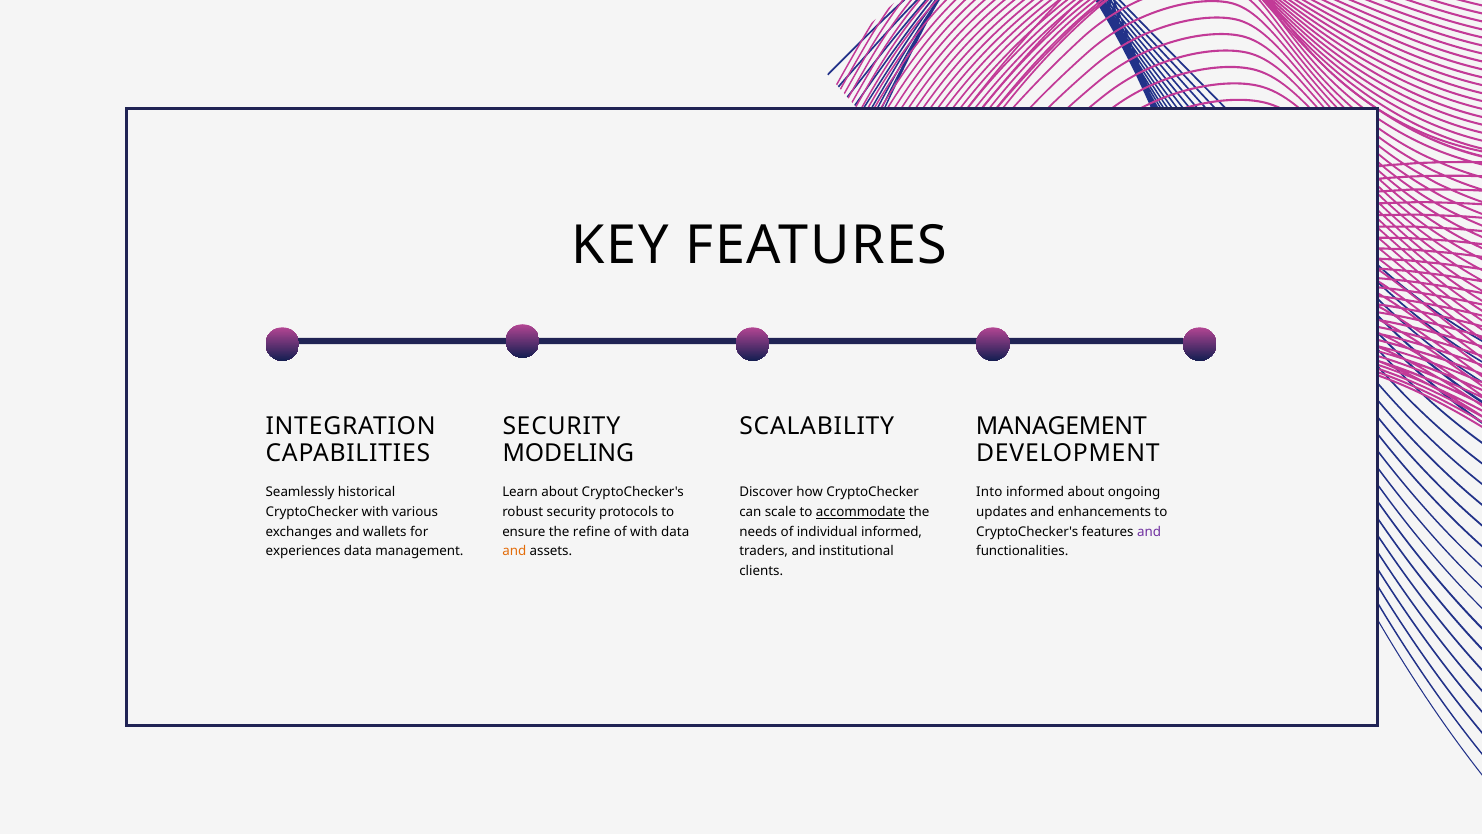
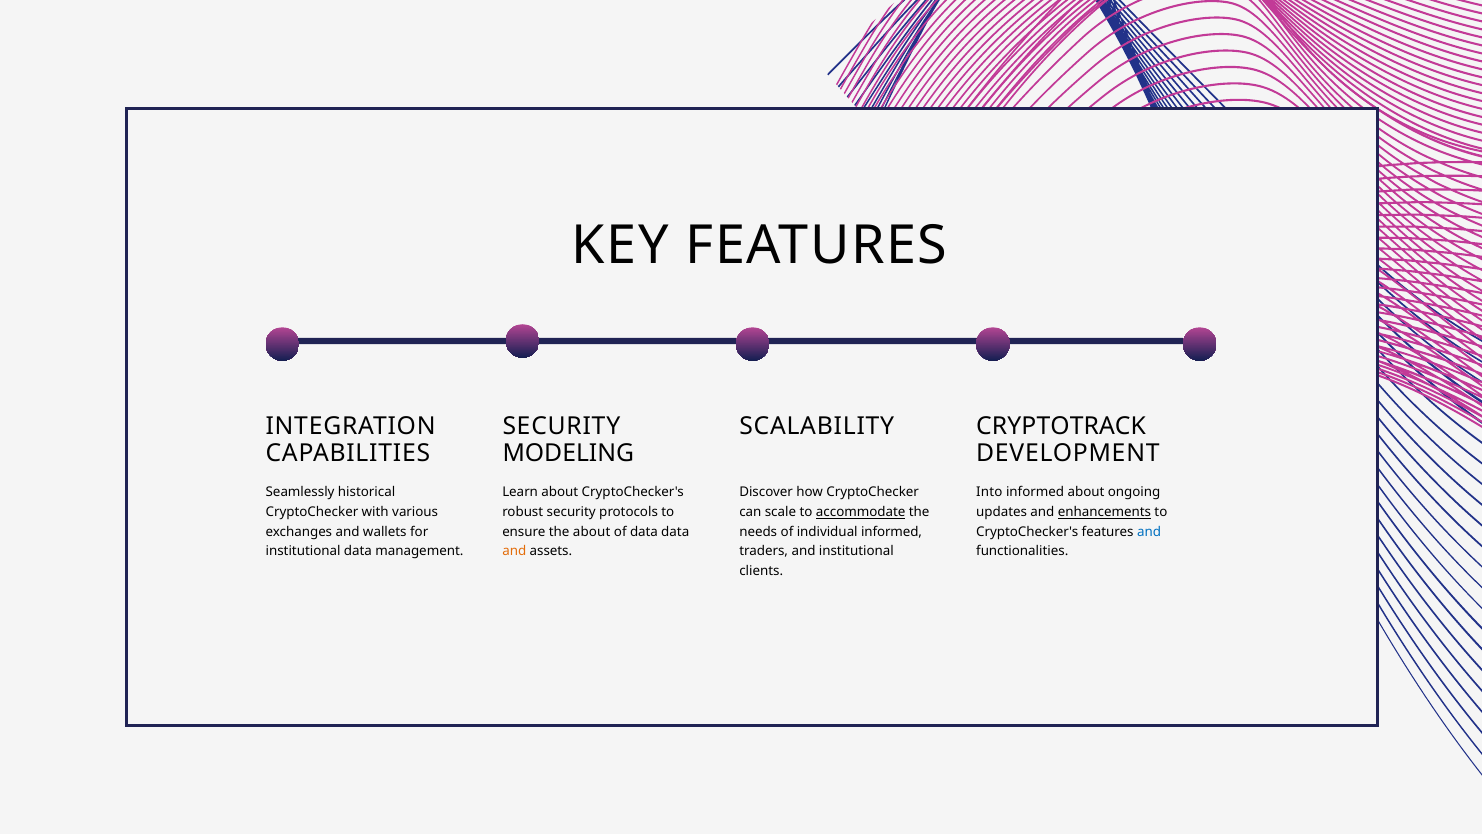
MANAGEMENT at (1061, 426): MANAGEMENT -> CRYPTOTRACK
enhancements underline: none -> present
the refine: refine -> about
of with: with -> data
and at (1149, 532) colour: purple -> blue
experiences at (303, 551): experiences -> institutional
